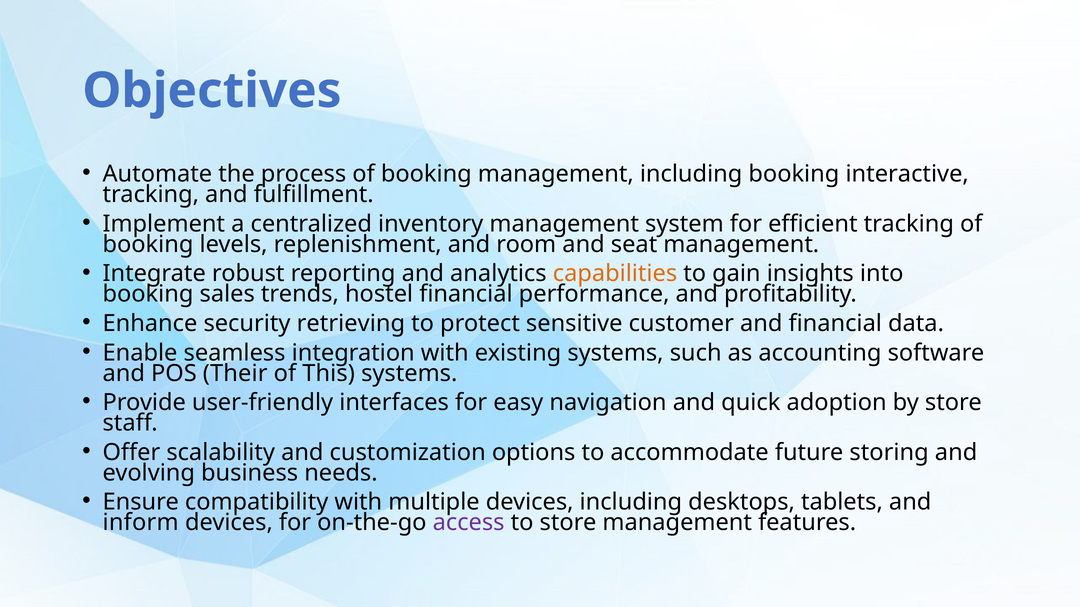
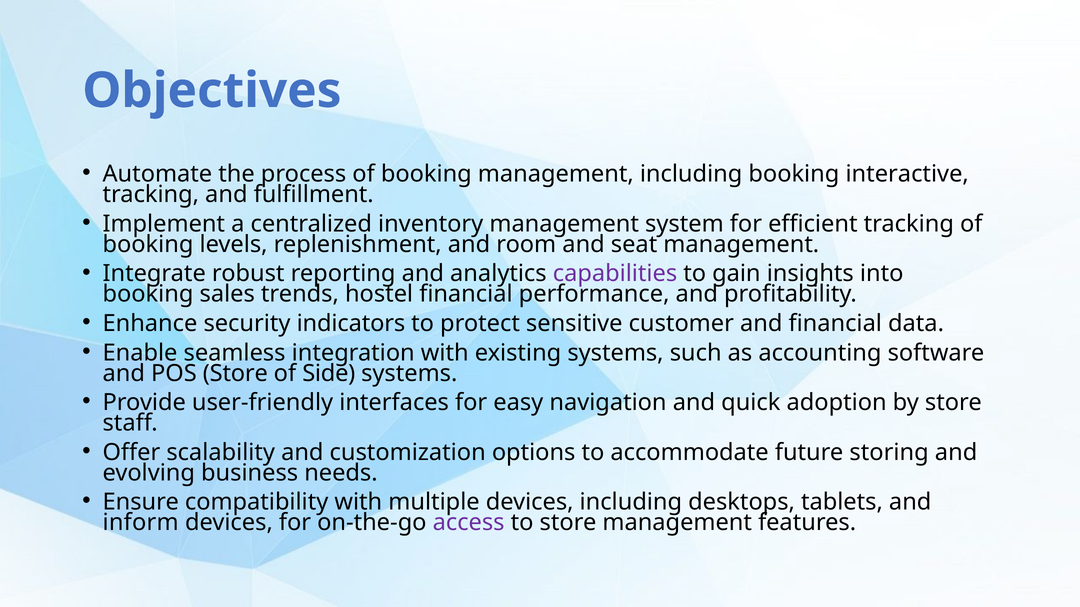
capabilities colour: orange -> purple
retrieving: retrieving -> indicators
POS Their: Their -> Store
This: This -> Side
